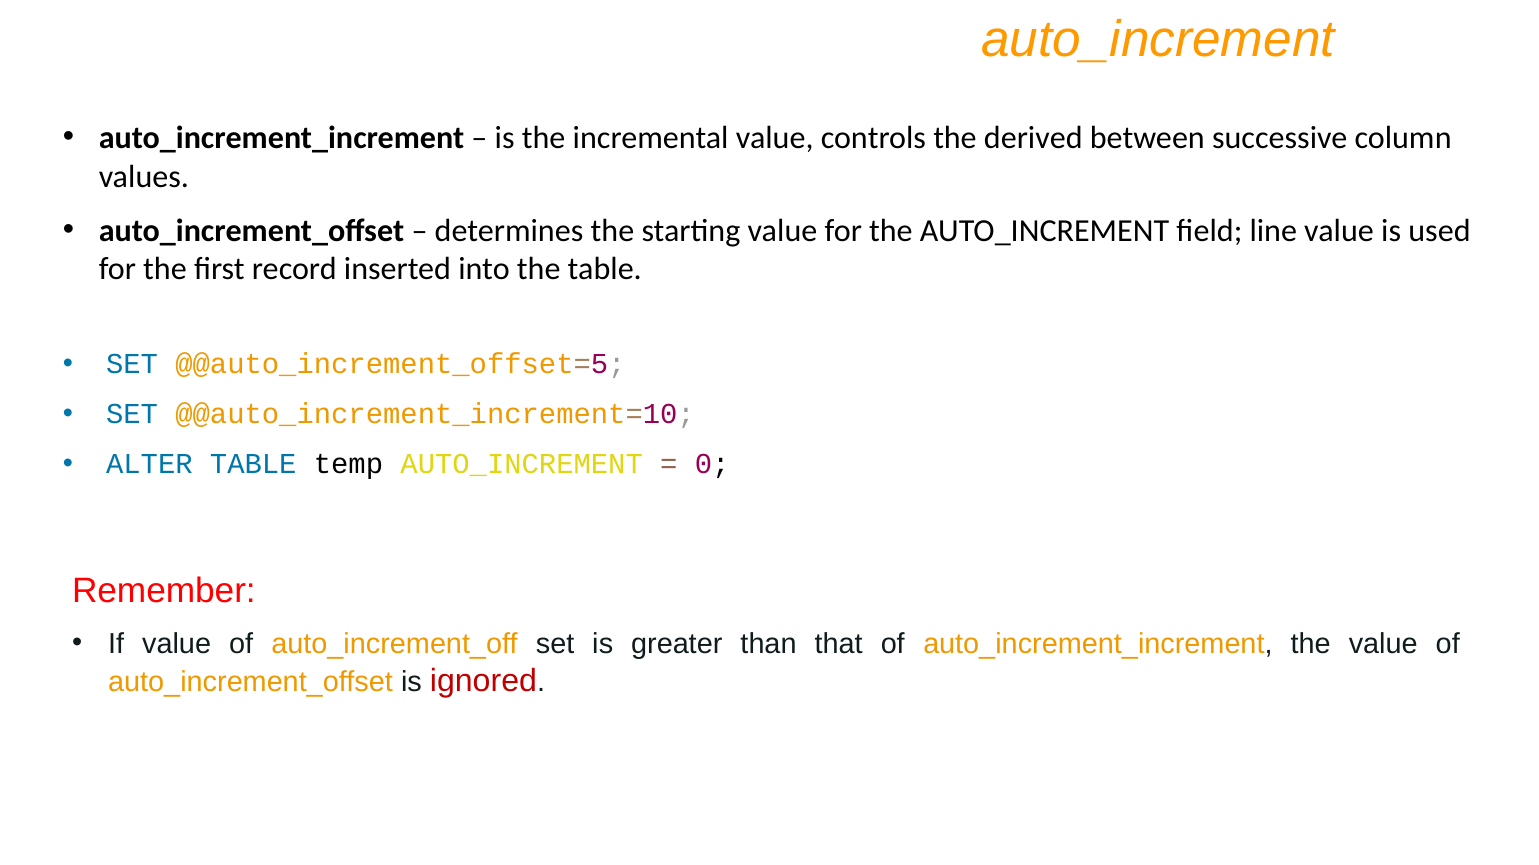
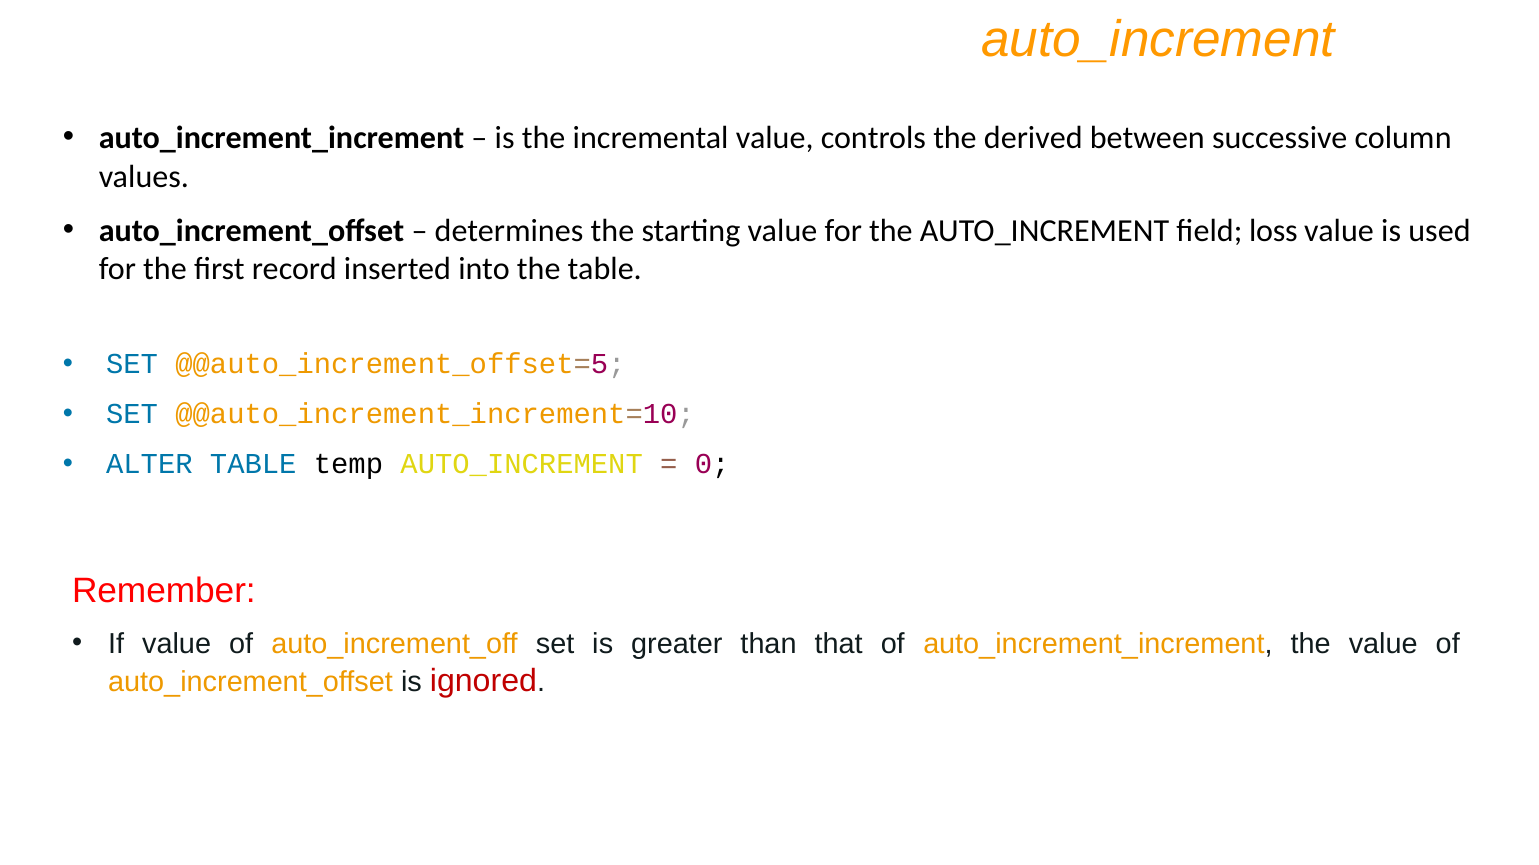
line: line -> loss
